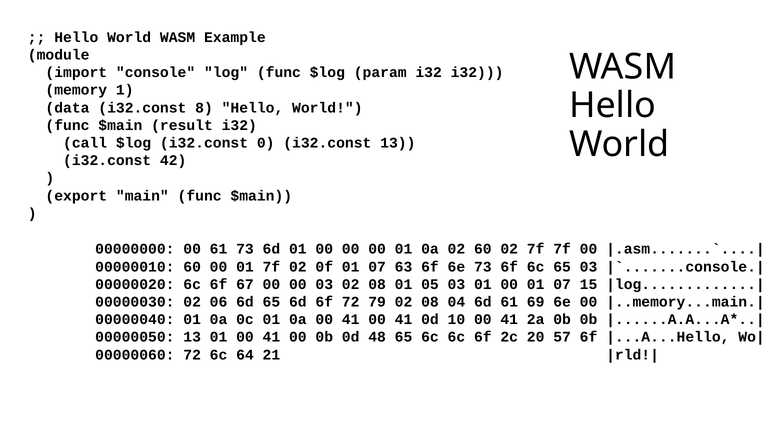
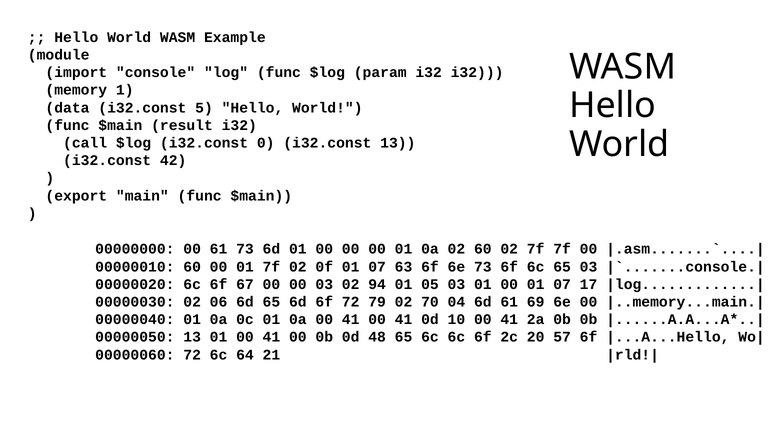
8: 8 -> 5
03 02 08: 08 -> 94
15: 15 -> 17
79 02 08: 08 -> 70
